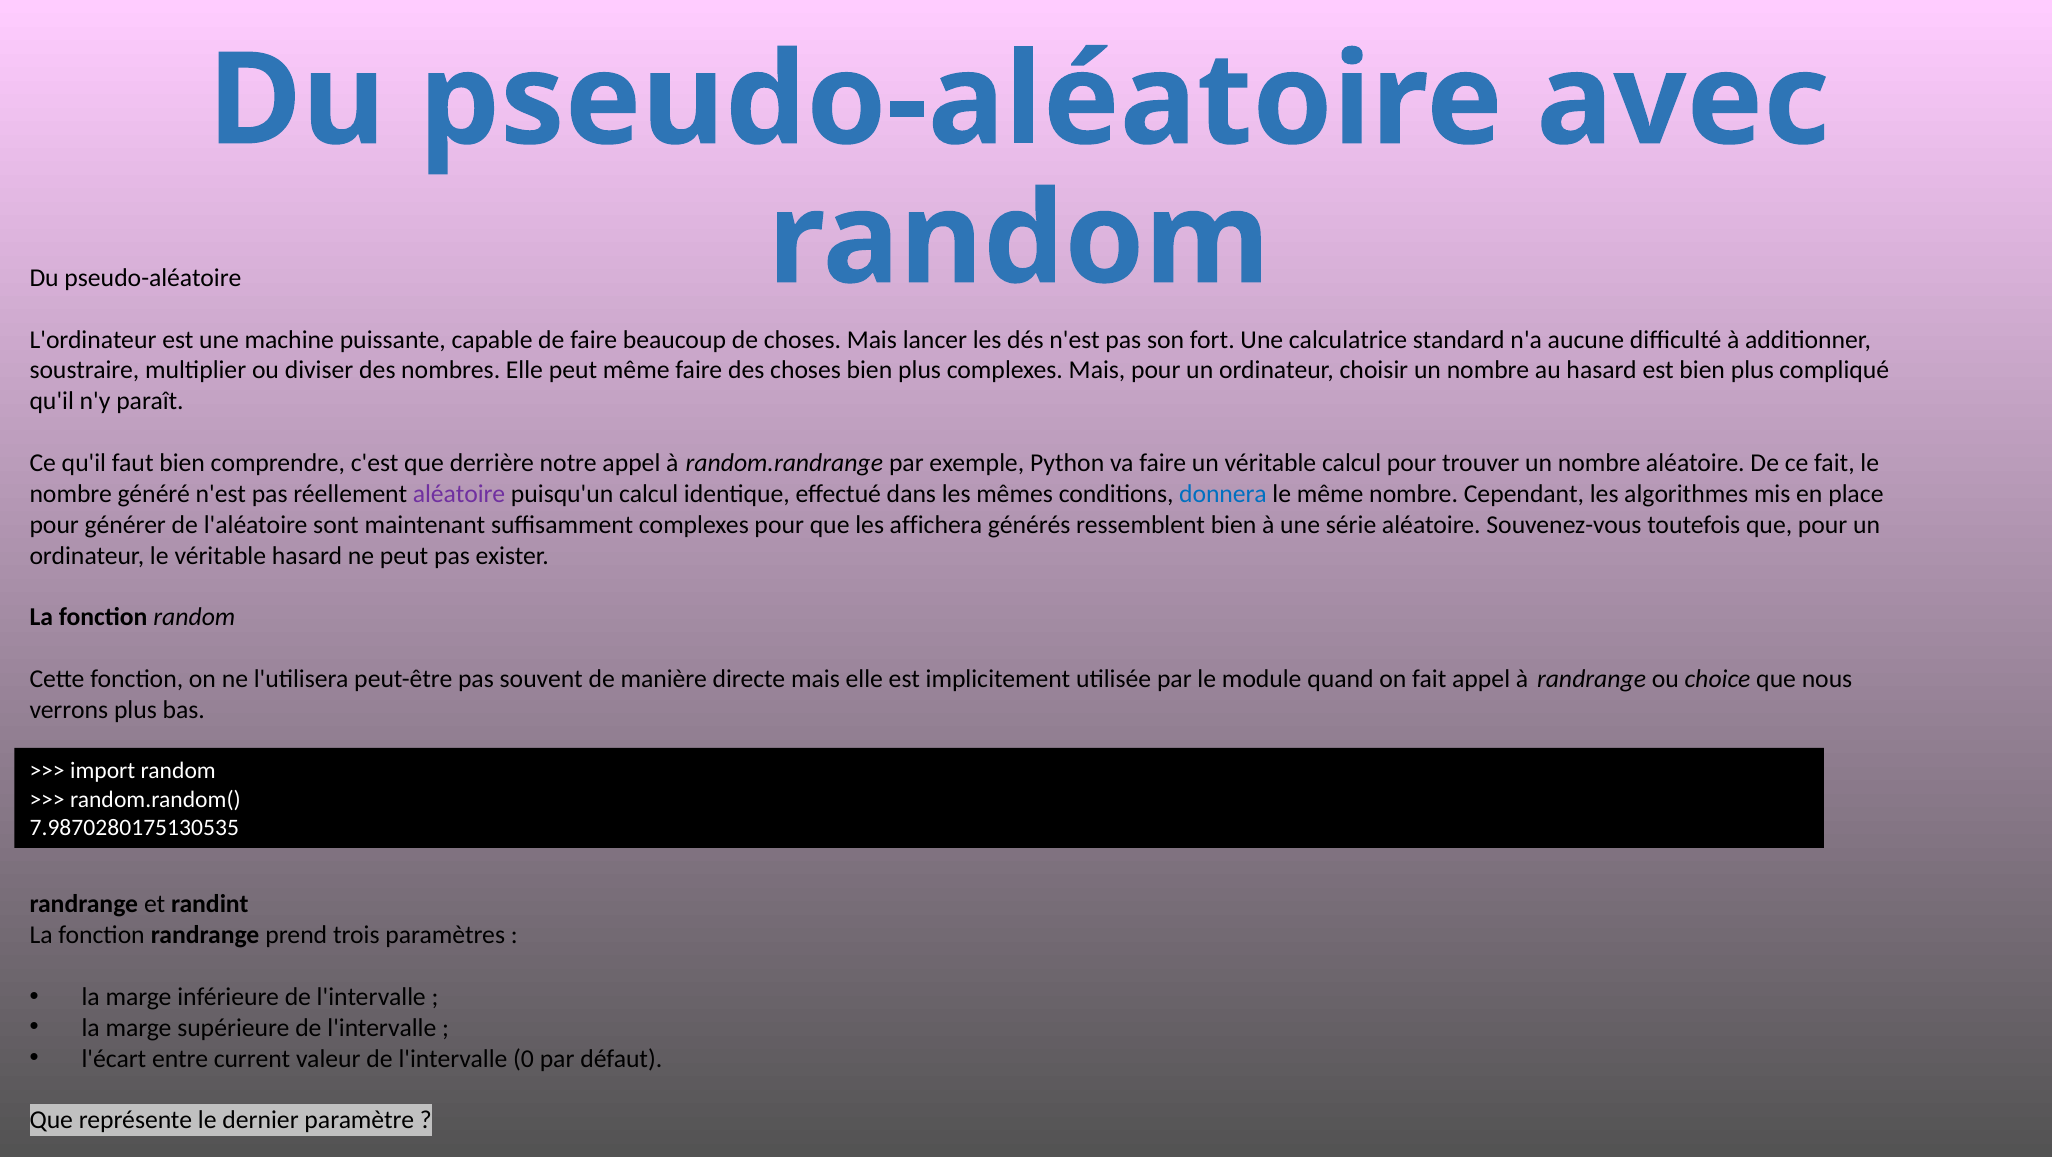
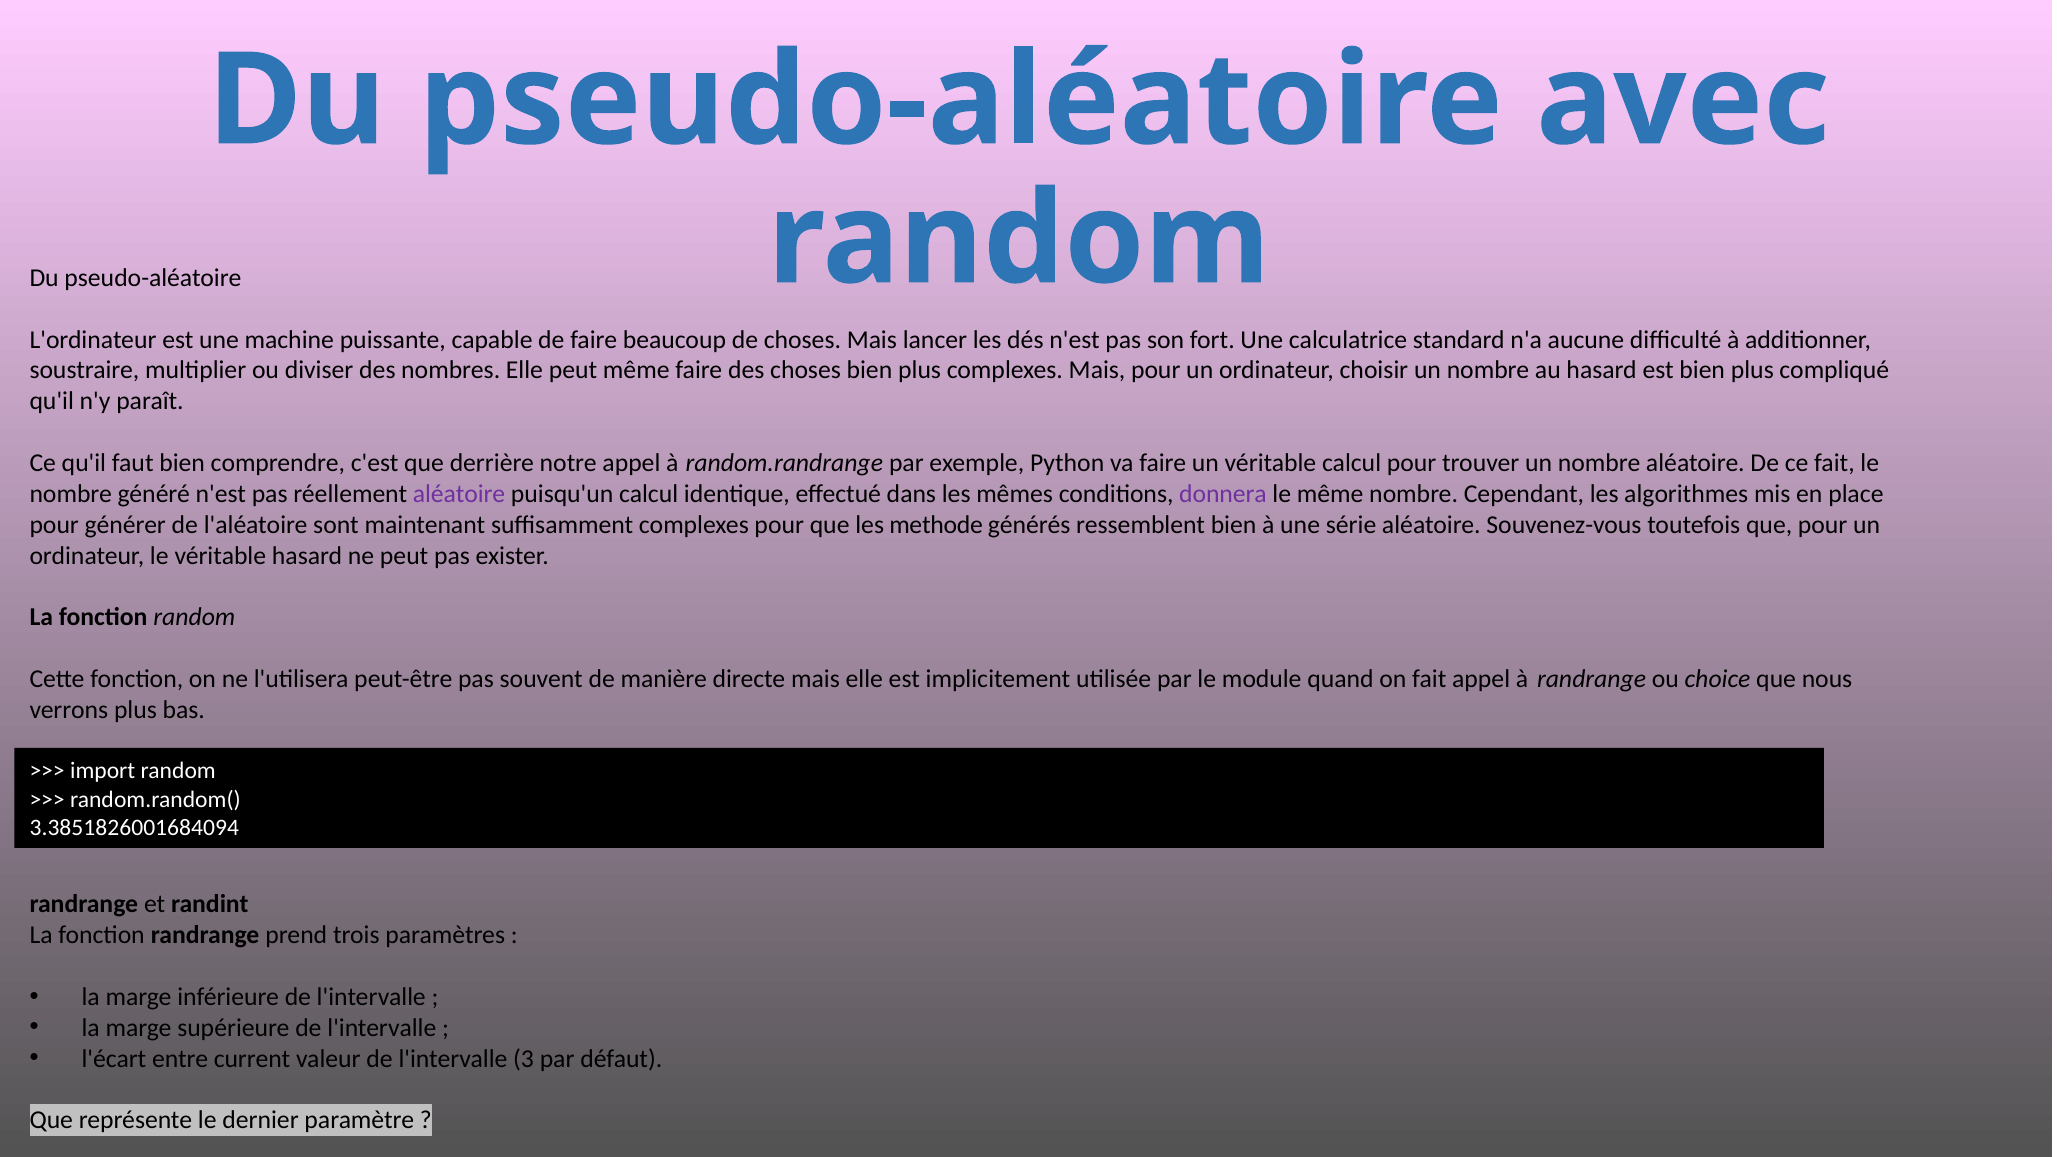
donnera colour: blue -> purple
affichera: affichera -> methode
7.9870280175130535: 7.9870280175130535 -> 3.3851826001684094
l'intervalle 0: 0 -> 3
